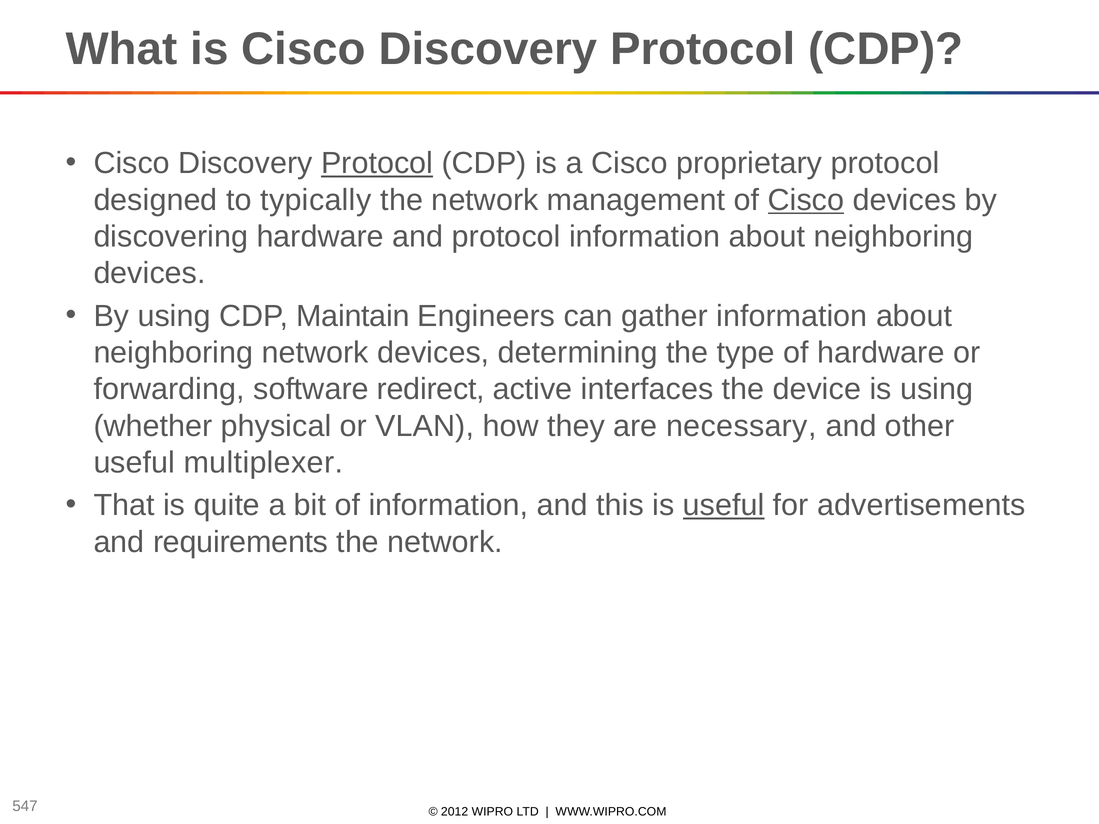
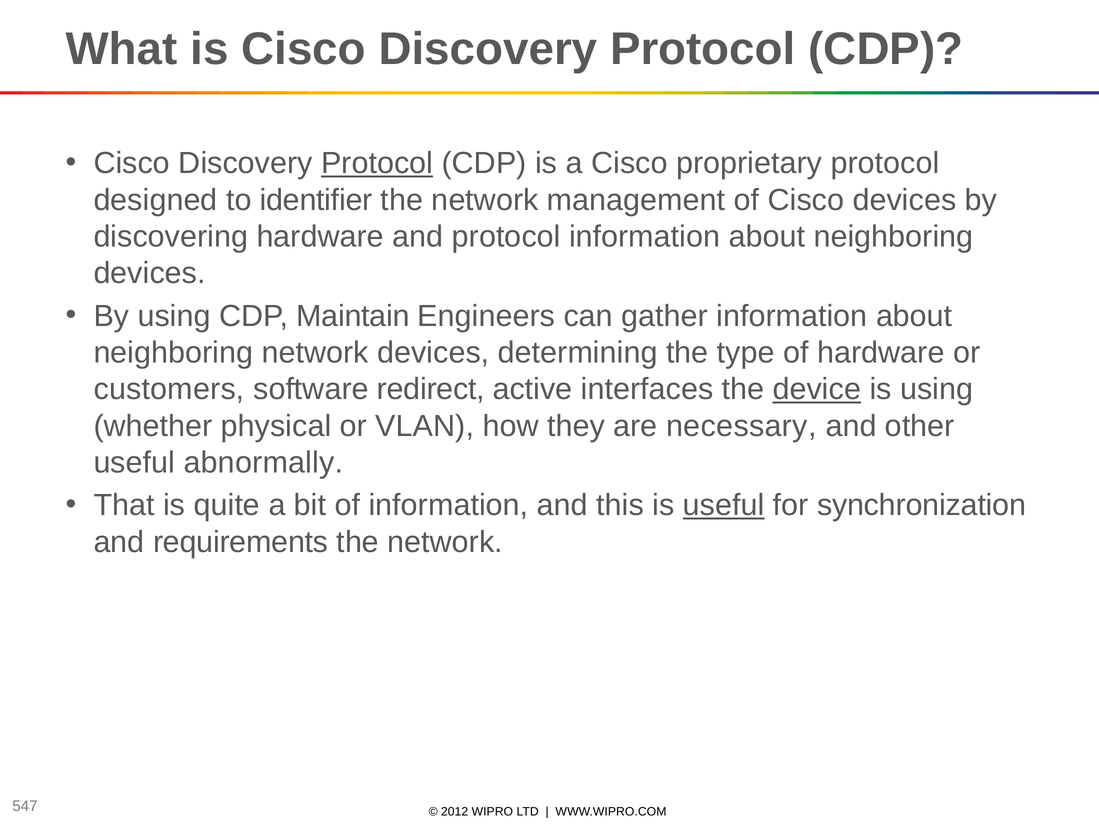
typically: typically -> identifier
Cisco at (806, 200) underline: present -> none
forwarding: forwarding -> customers
device underline: none -> present
multiplexer: multiplexer -> abnormally
advertisements: advertisements -> synchronization
